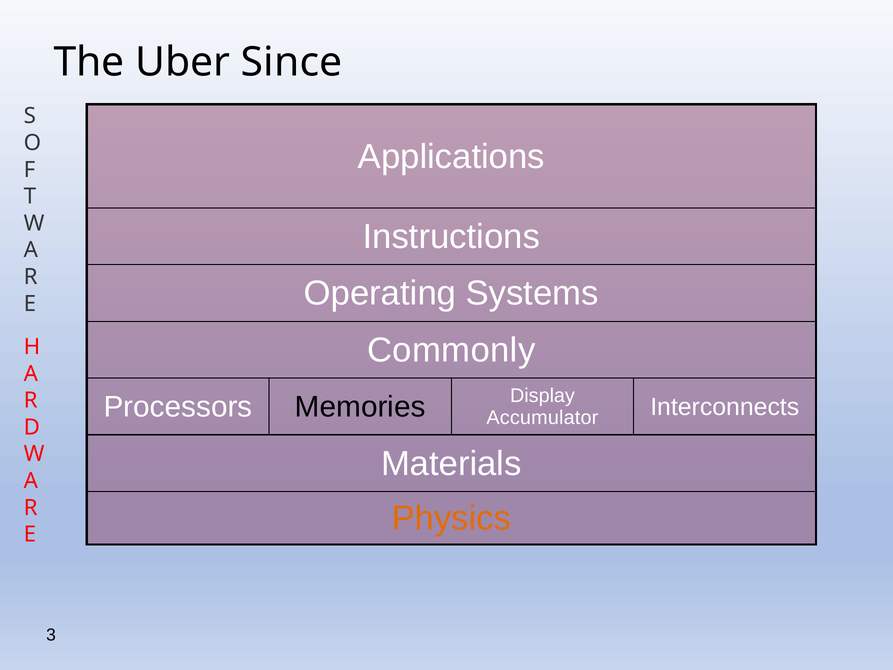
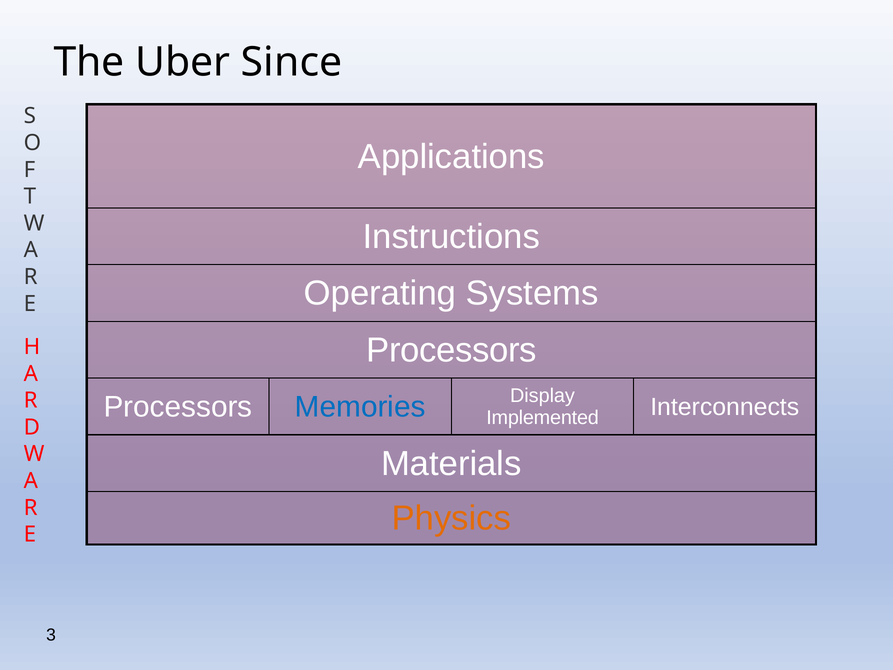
Commonly at (451, 350): Commonly -> Processors
Memories colour: black -> blue
Accumulator: Accumulator -> Implemented
